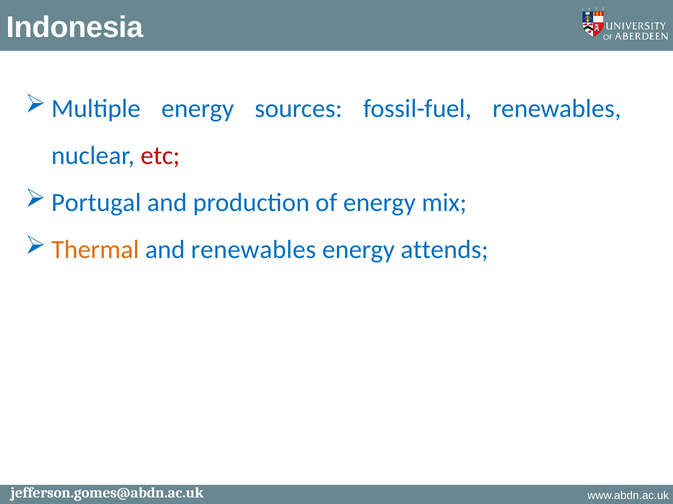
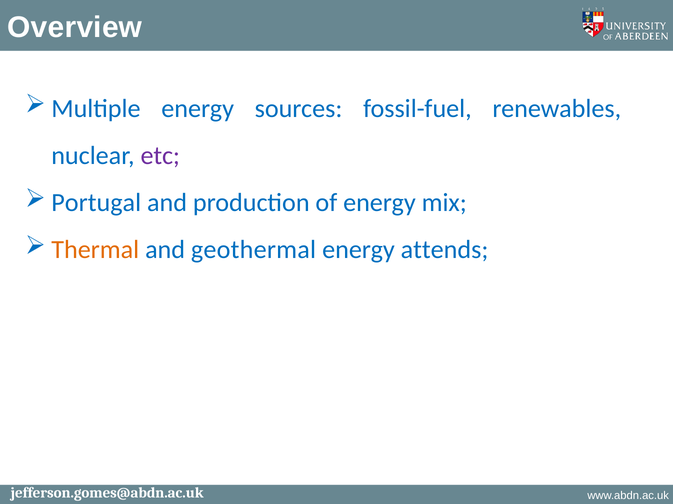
Indonesia: Indonesia -> Overview
etc colour: red -> purple
and renewables: renewables -> geothermal
